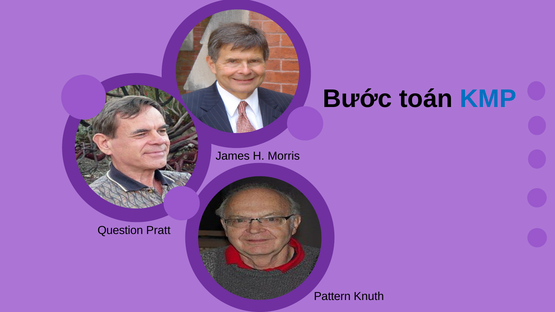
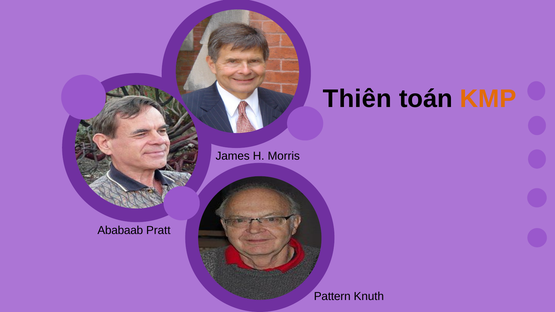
Bước: Bước -> Thiên
KMP colour: blue -> orange
Question: Question -> Ababaab
